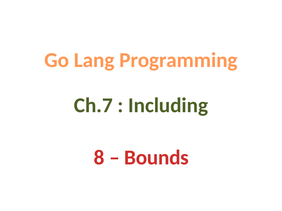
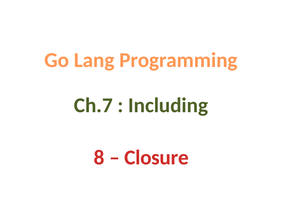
Bounds: Bounds -> Closure
